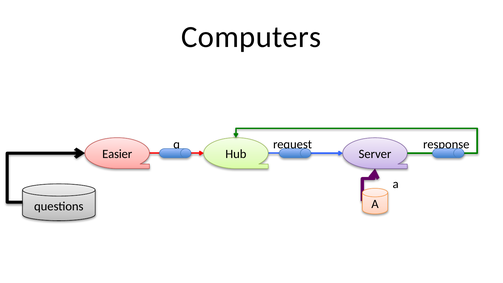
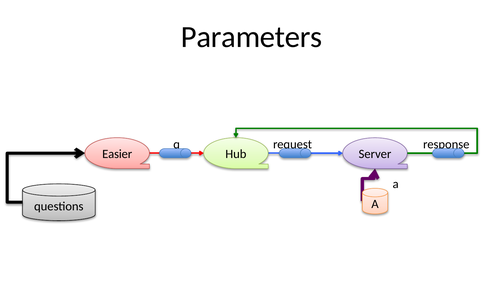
Computers: Computers -> Parameters
